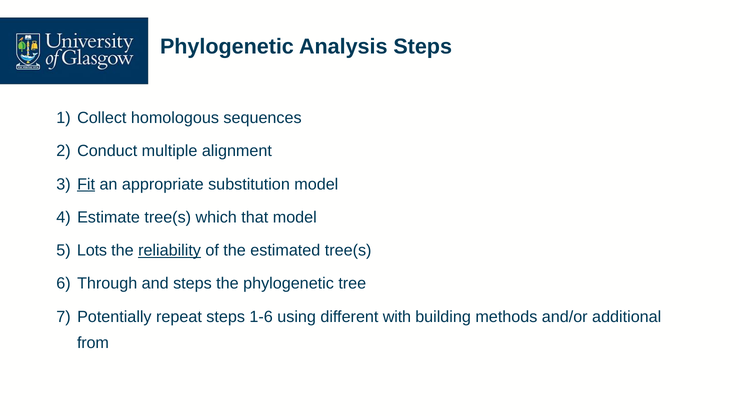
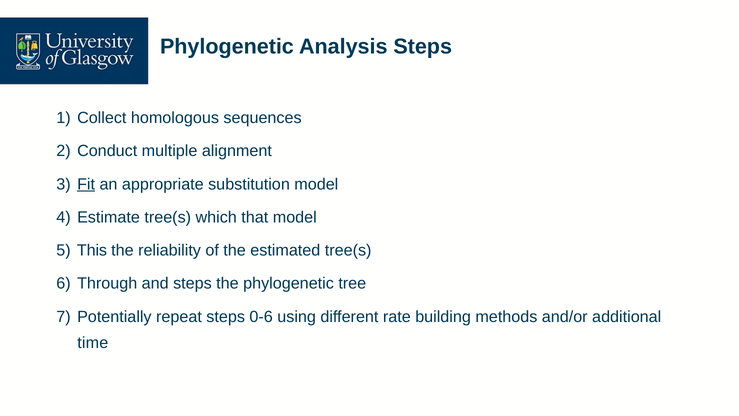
Lots: Lots -> This
reliability underline: present -> none
1-6: 1-6 -> 0-6
with: with -> rate
from: from -> time
